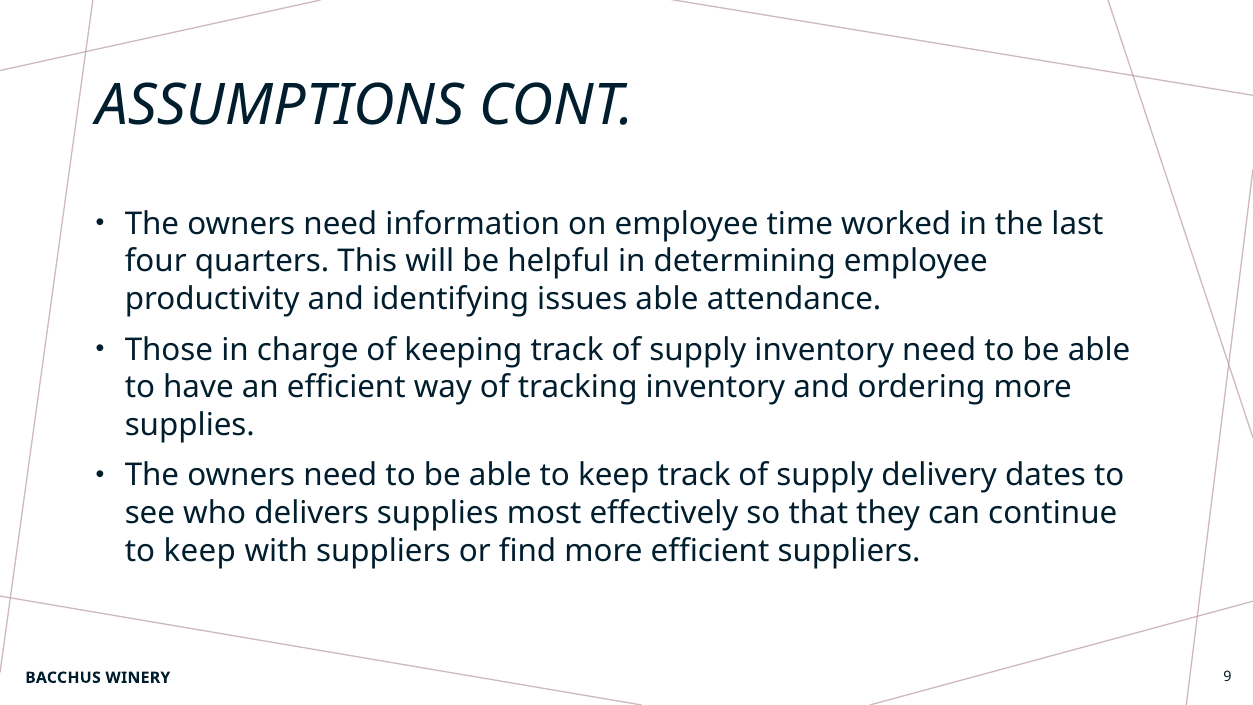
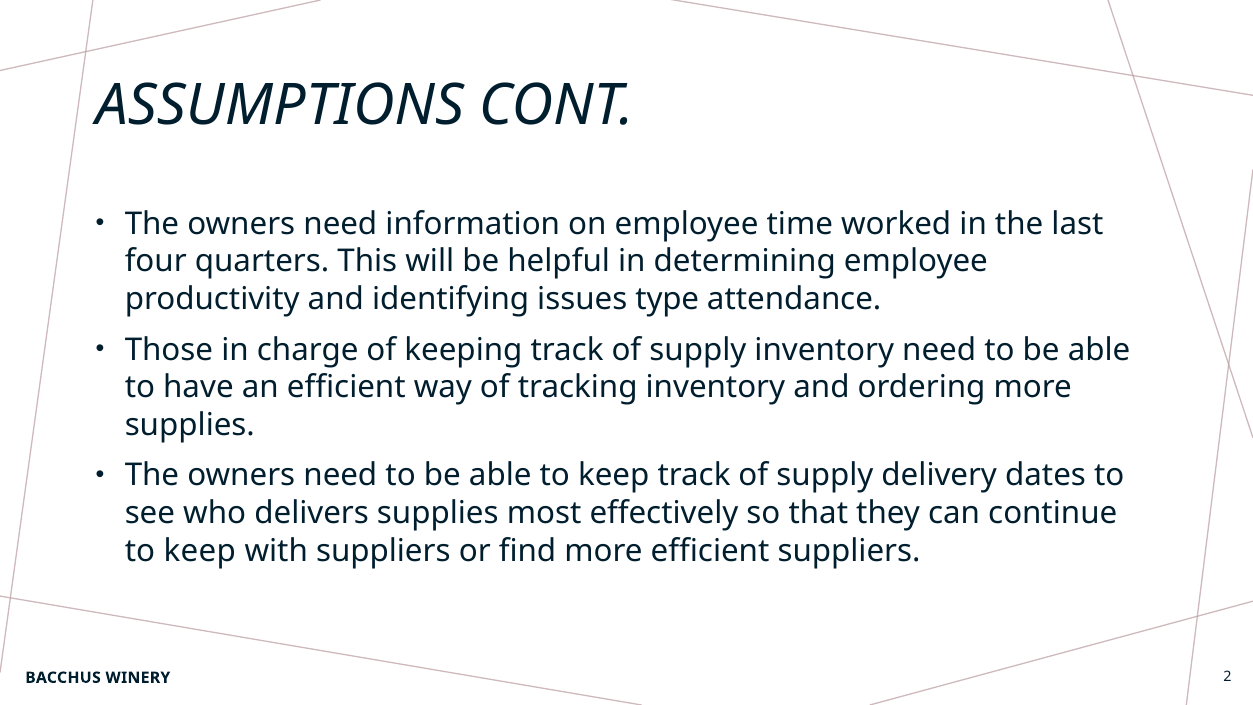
issues able: able -> type
9: 9 -> 2
